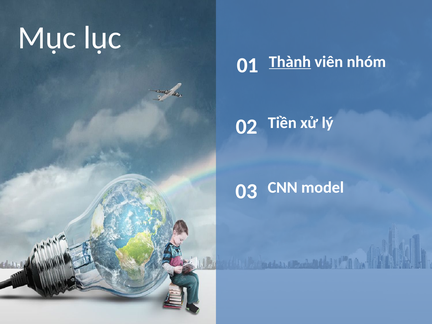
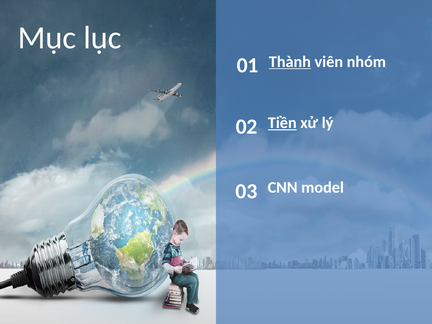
Tiền underline: none -> present
